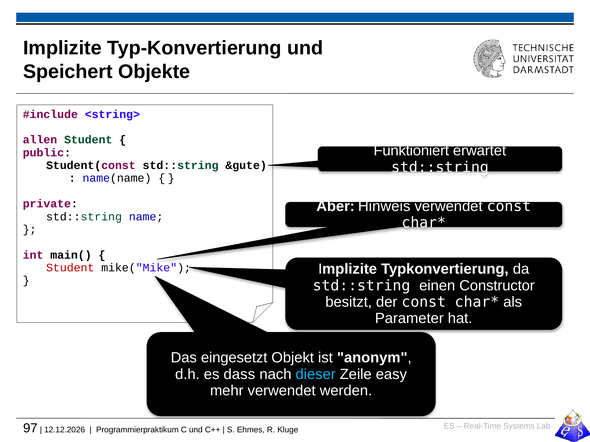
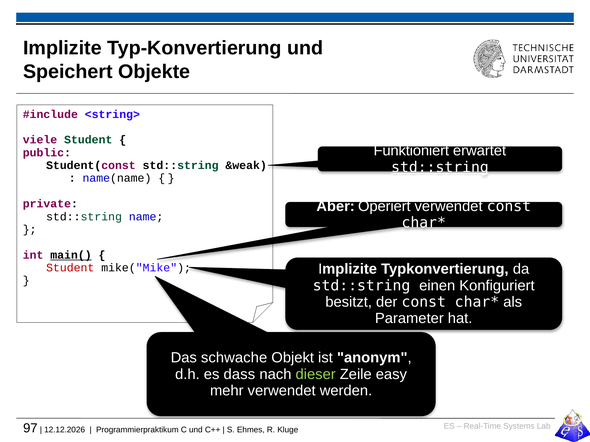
allen: allen -> viele
&gute: &gute -> &weak
Hinweis: Hinweis -> Operiert
main( underline: none -> present
Constructor: Constructor -> Konfiguriert
eingesetzt: eingesetzt -> schwache
dieser colour: light blue -> light green
